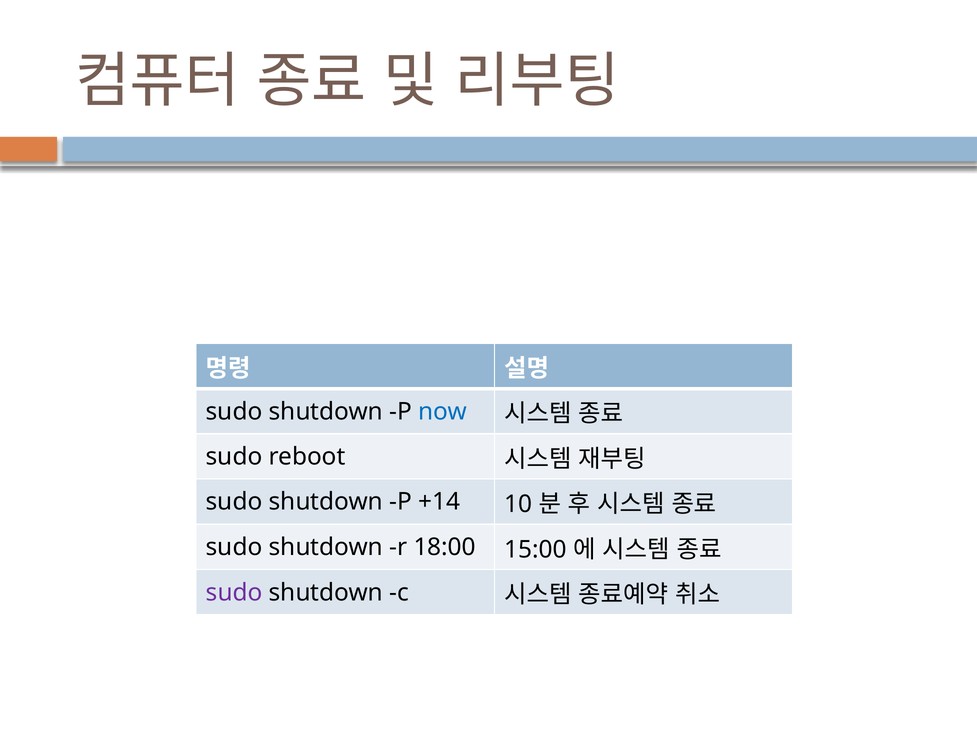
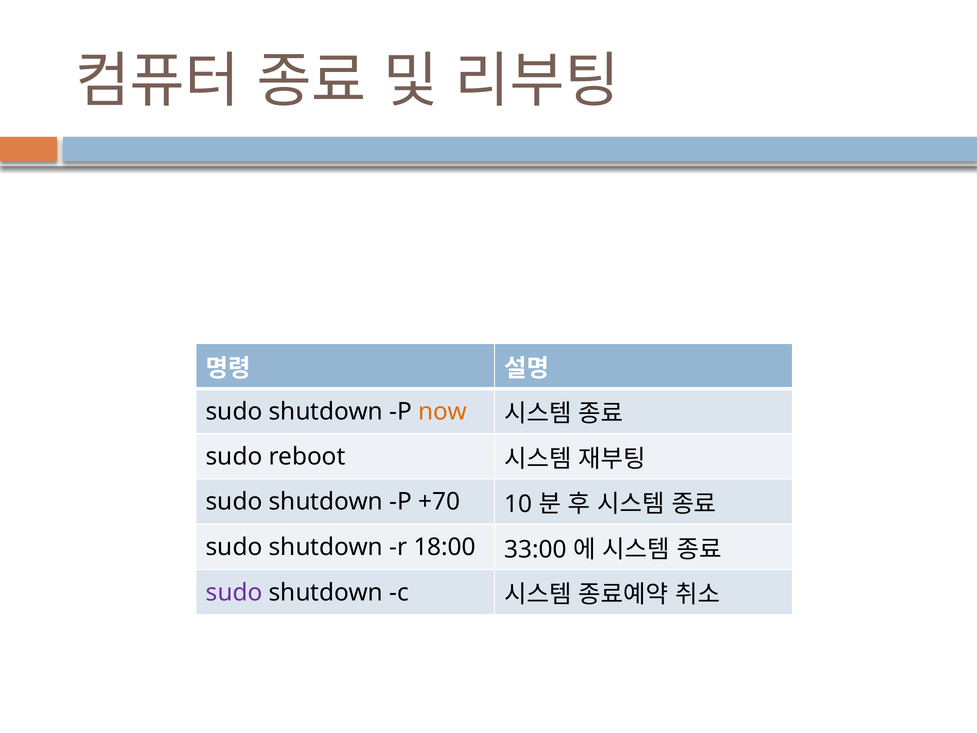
now colour: blue -> orange
+14: +14 -> +70
15:00: 15:00 -> 33:00
